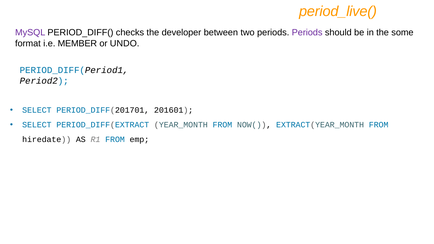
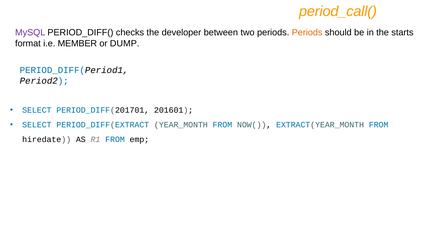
period_live(: period_live( -> period_call(
Periods at (307, 33) colour: purple -> orange
some: some -> starts
UNDO: UNDO -> DUMP
